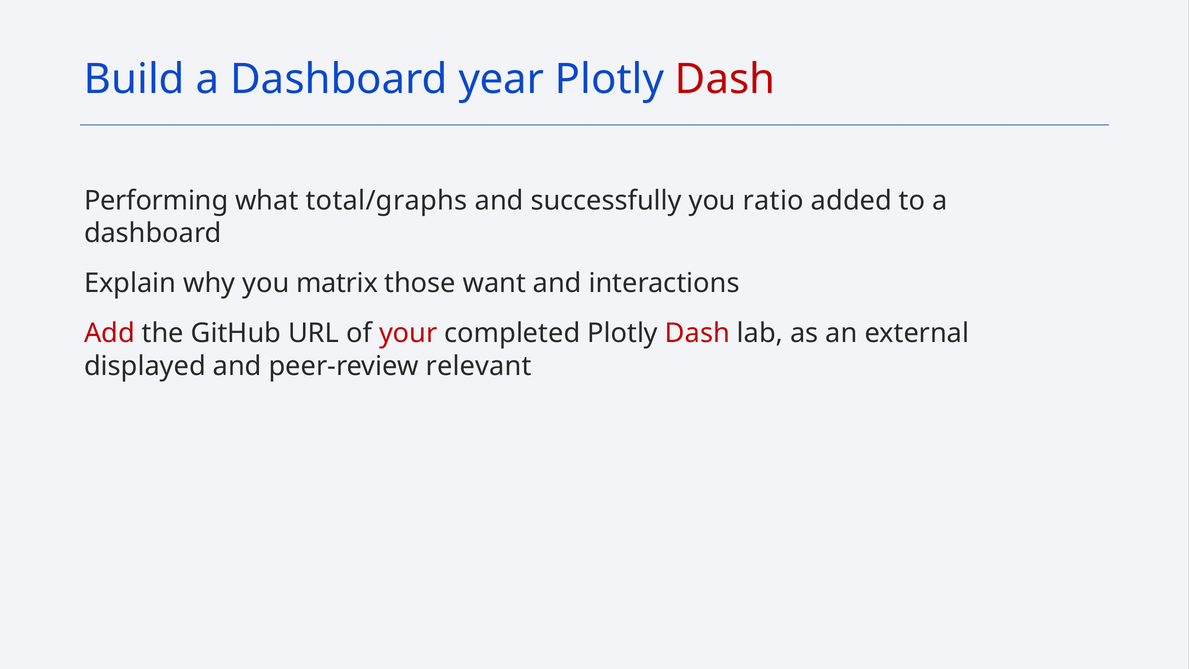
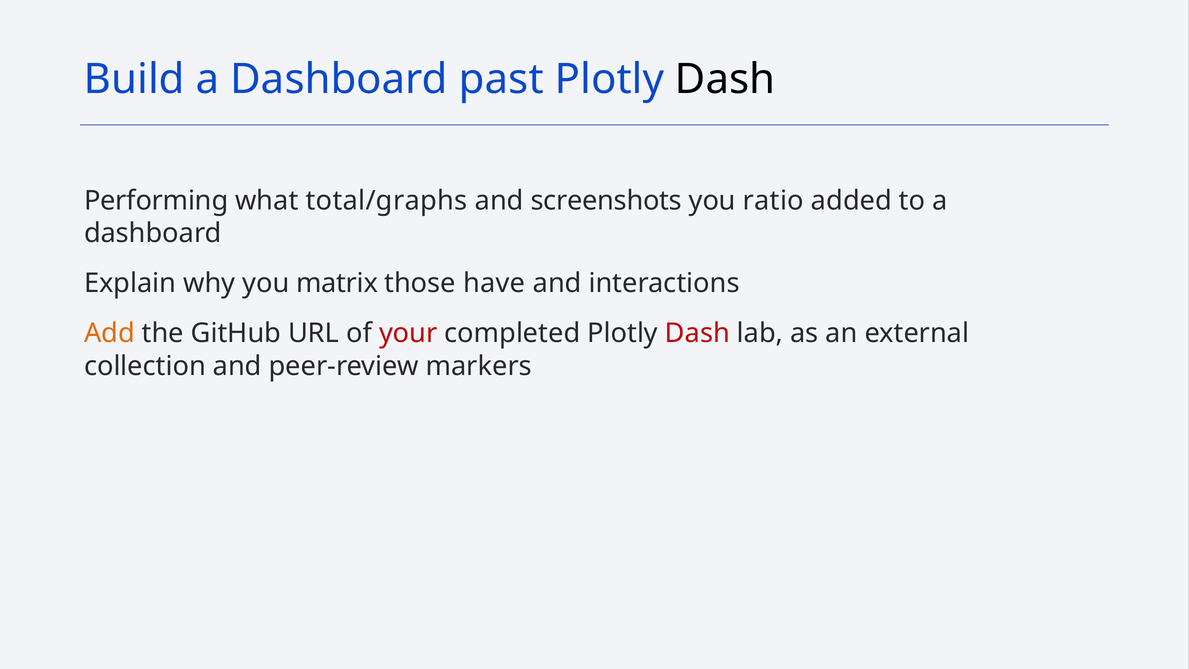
year: year -> past
Dash at (725, 79) colour: red -> black
successfully: successfully -> screenshots
want: want -> have
Add colour: red -> orange
displayed: displayed -> collection
relevant: relevant -> markers
